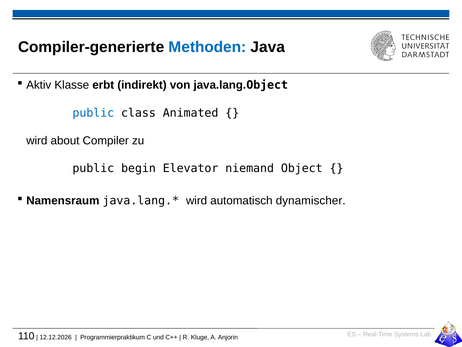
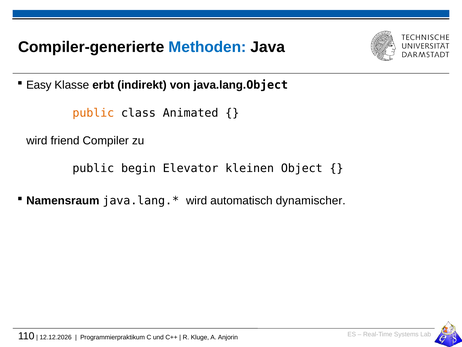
Aktiv: Aktiv -> Easy
public at (93, 113) colour: blue -> orange
about: about -> friend
niemand: niemand -> kleinen
